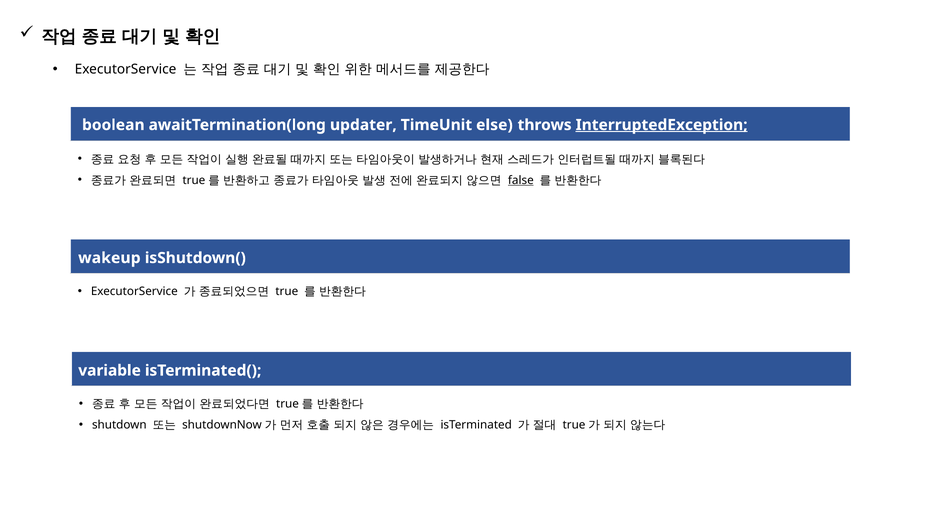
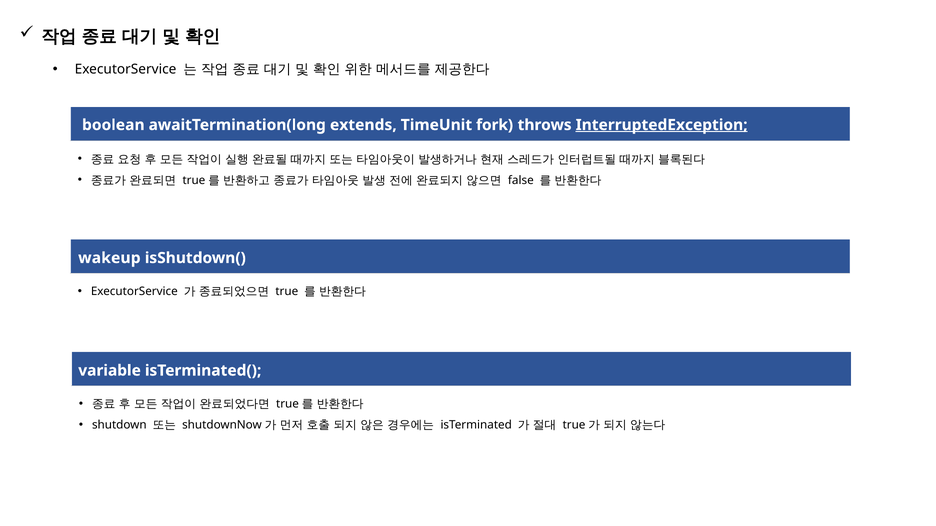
updater: updater -> extends
else: else -> fork
false underline: present -> none
